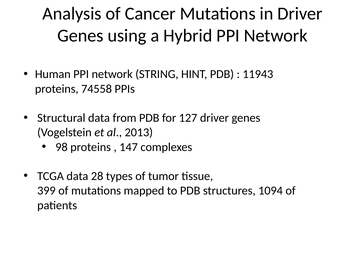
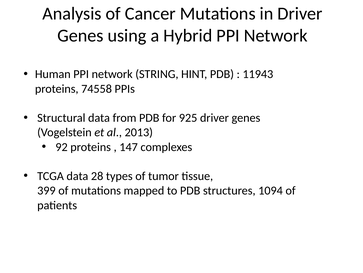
127: 127 -> 925
98: 98 -> 92
